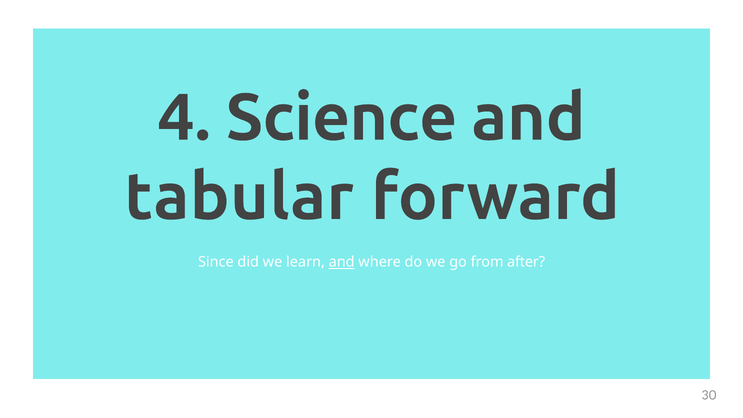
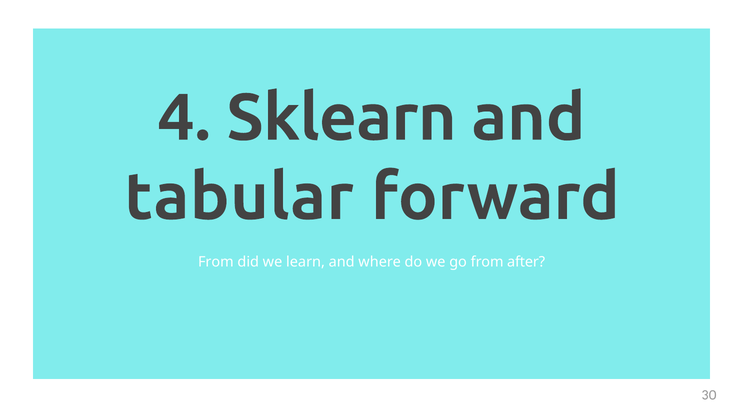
Science: Science -> Sklearn
Since at (216, 262): Since -> From
and at (342, 262) underline: present -> none
